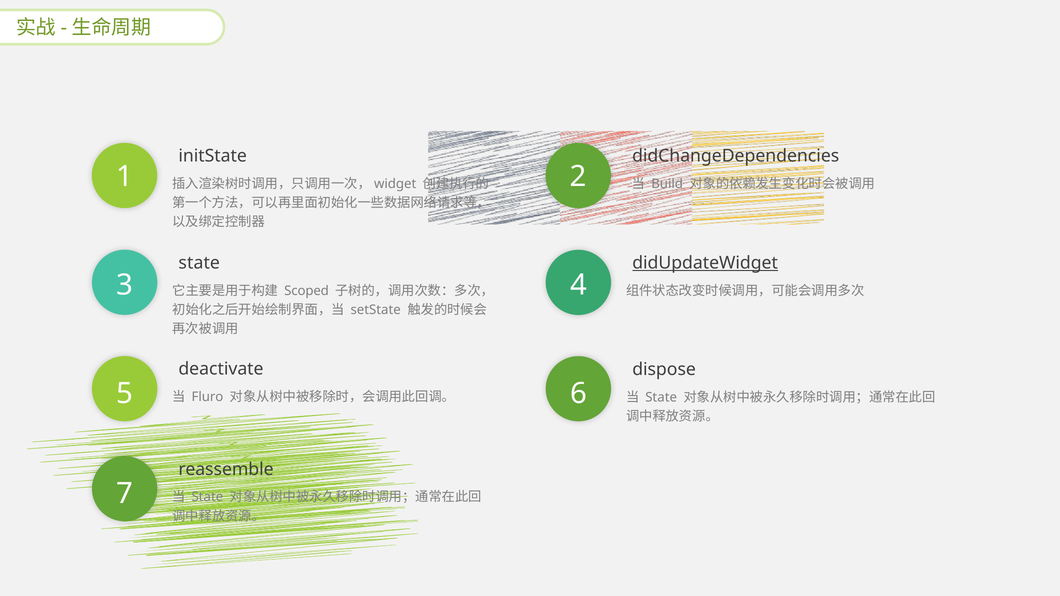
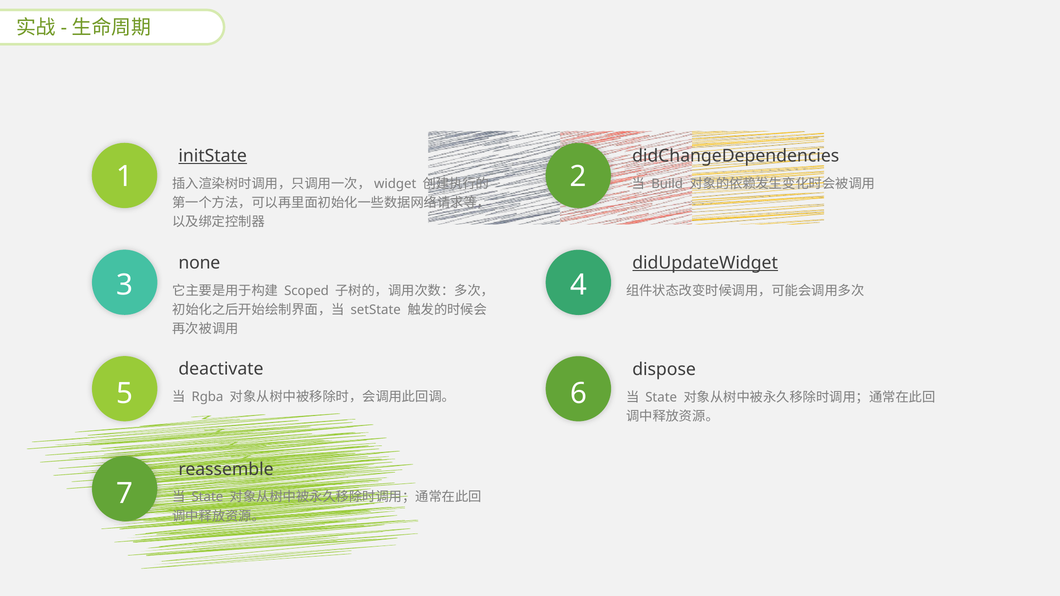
initState underline: none -> present
state at (199, 263): state -> none
Fluro: Fluro -> Rgba
